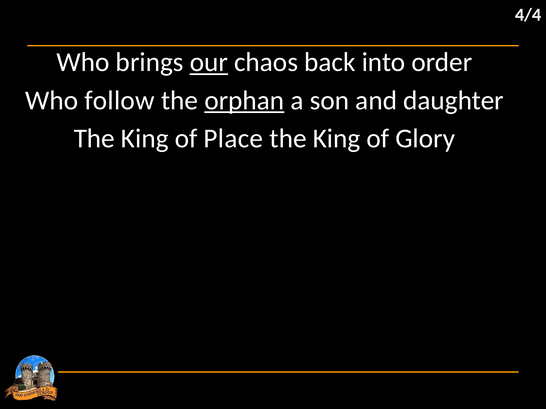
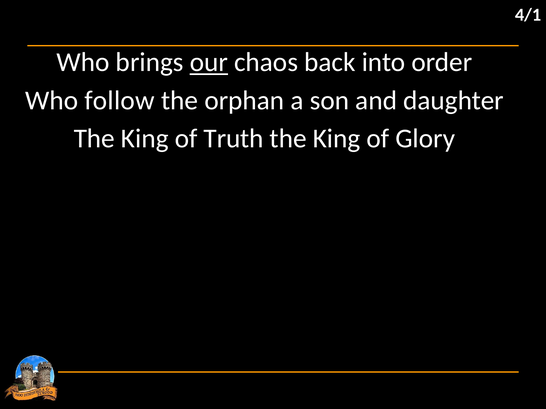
4/4: 4/4 -> 4/1
orphan underline: present -> none
Place: Place -> Truth
